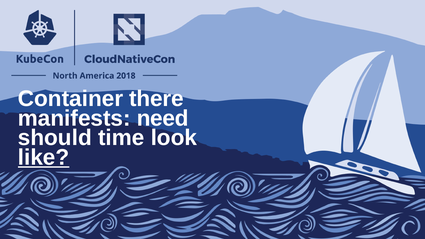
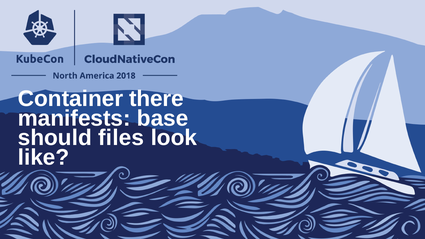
need: need -> base
time: time -> files
like underline: present -> none
